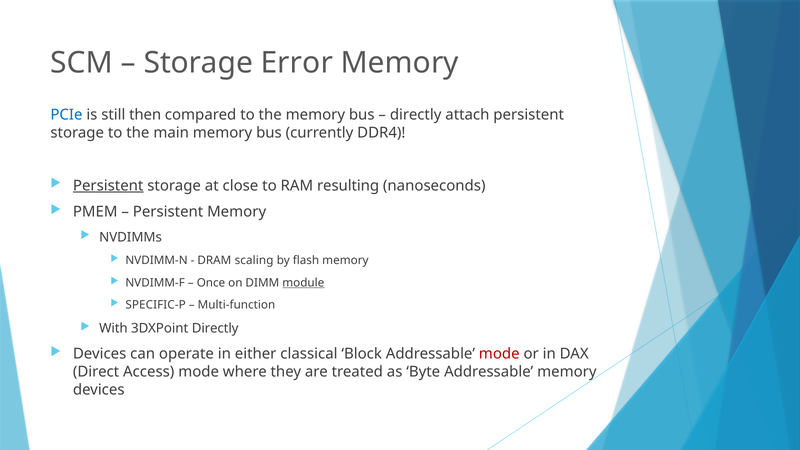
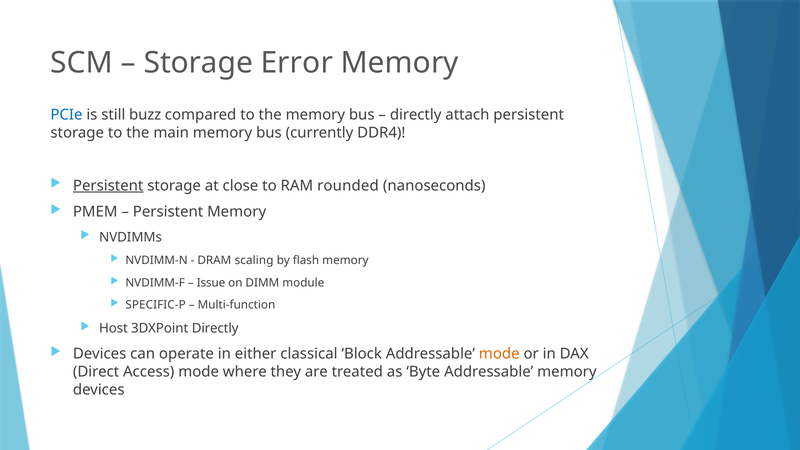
then: then -> buzz
resulting: resulting -> rounded
Once: Once -> Issue
module underline: present -> none
With: With -> Host
mode at (499, 354) colour: red -> orange
